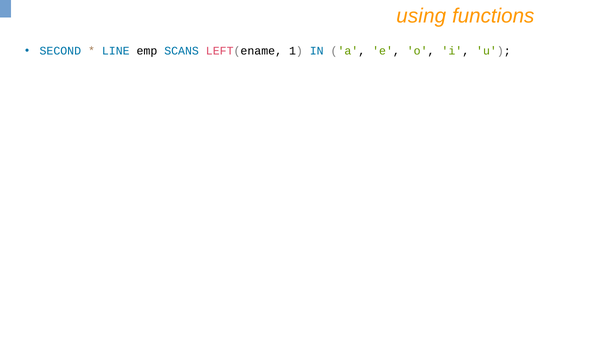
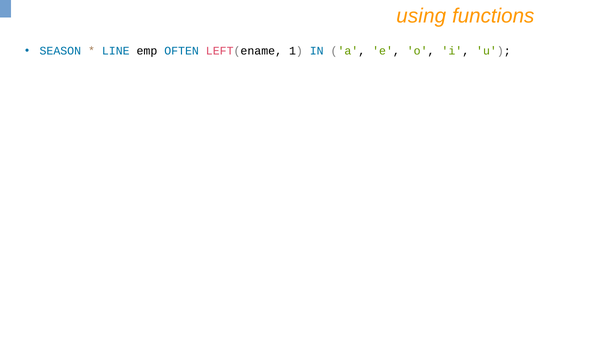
SECOND: SECOND -> SEASON
SCANS: SCANS -> OFTEN
